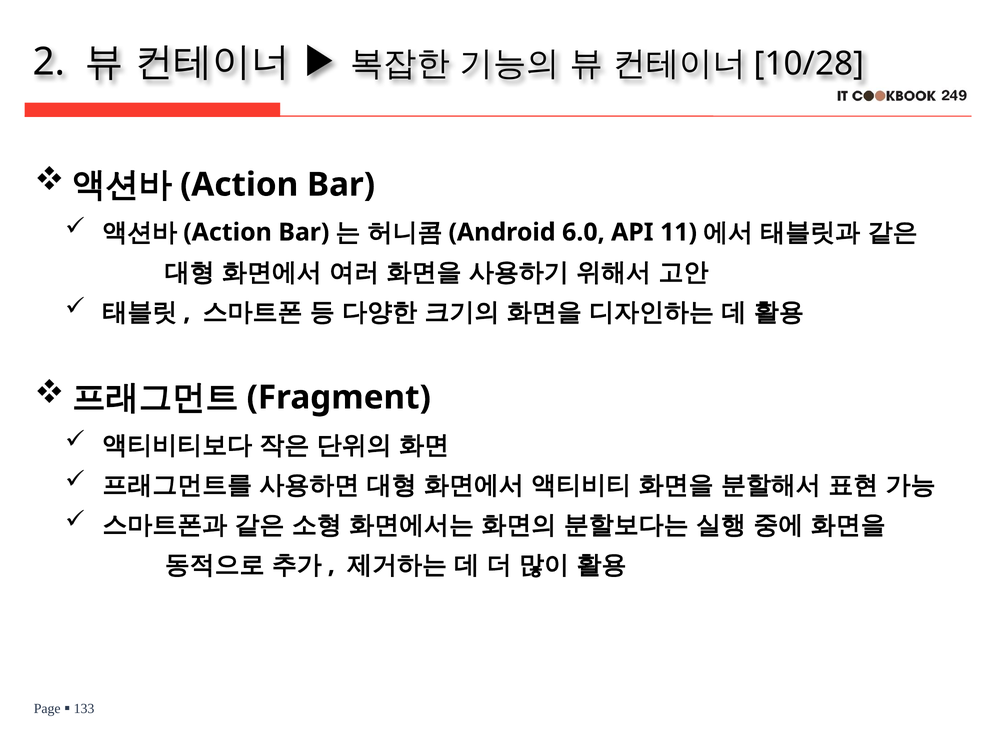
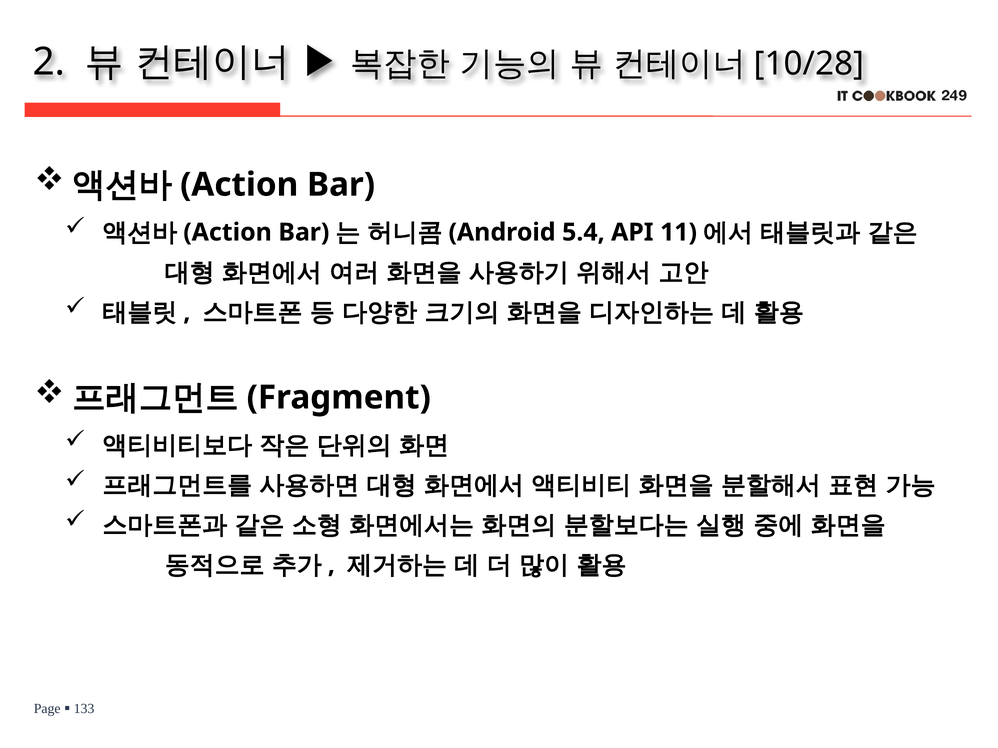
6.0: 6.0 -> 5.4
